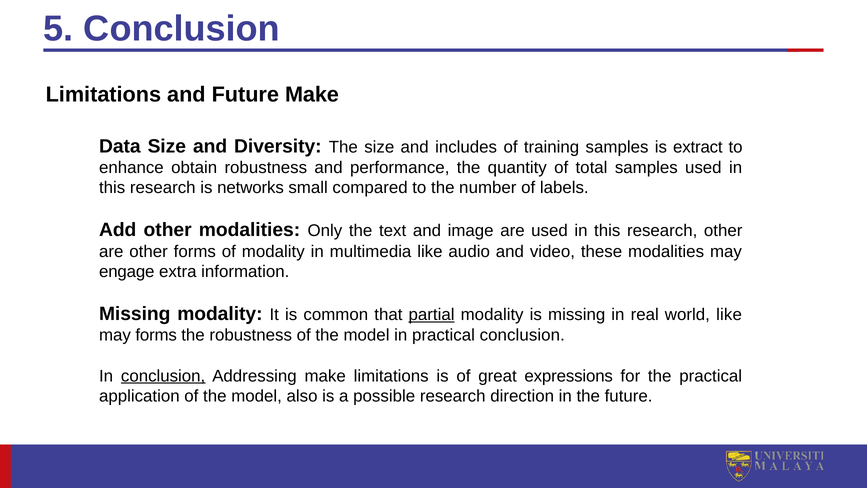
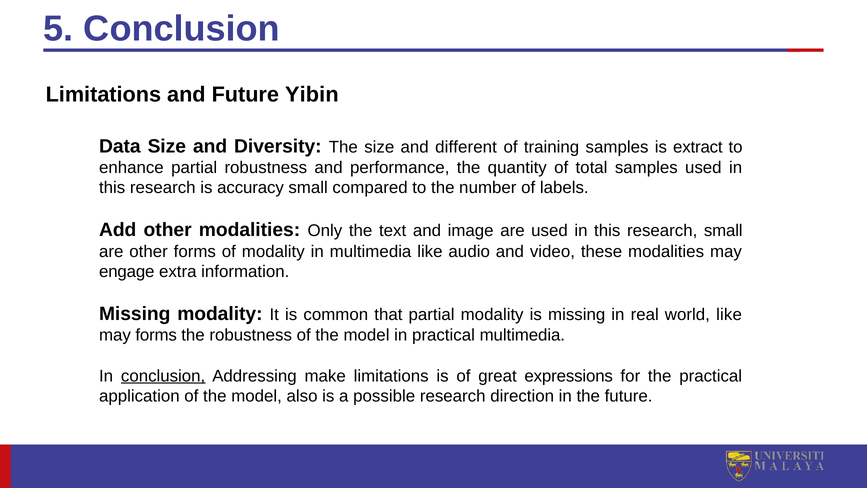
Future Make: Make -> Yibin
includes: includes -> different
enhance obtain: obtain -> partial
networks: networks -> accuracy
research other: other -> small
partial at (432, 315) underline: present -> none
practical conclusion: conclusion -> multimedia
